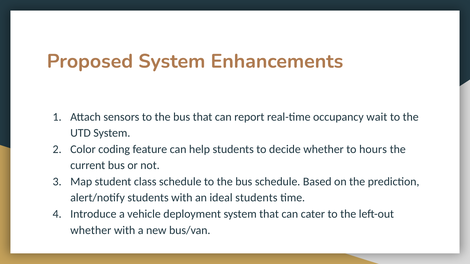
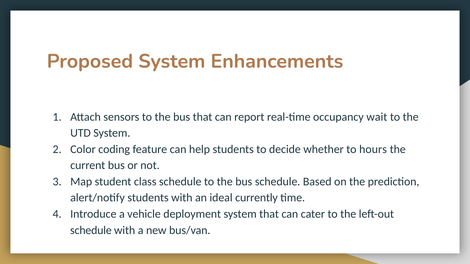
ideal students: students -> currently
whether at (91, 230): whether -> schedule
